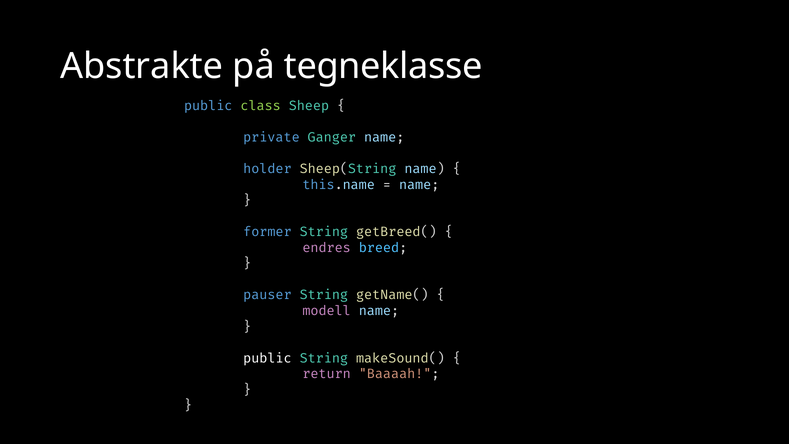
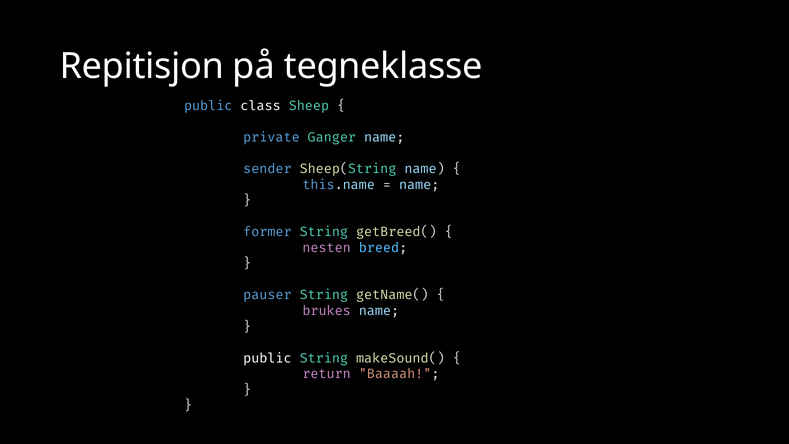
Abstrakte: Abstrakte -> Repitisjon
class colour: light green -> white
holder: holder -> sender
endres: endres -> nesten
modell: modell -> brukes
